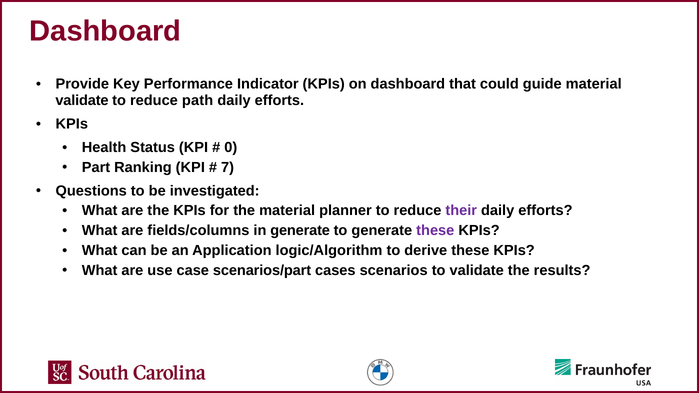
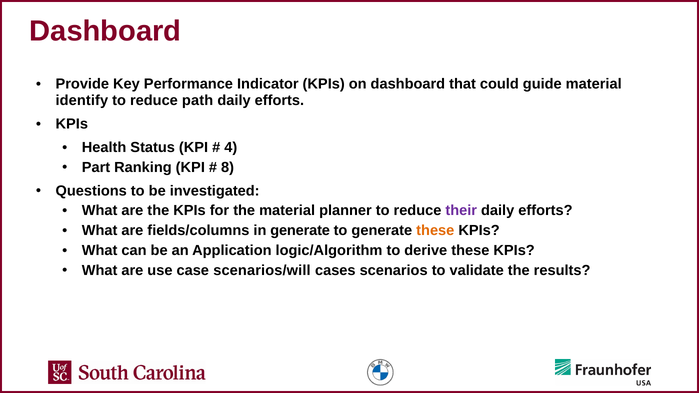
validate at (82, 100): validate -> identify
0: 0 -> 4
7: 7 -> 8
these at (435, 231) colour: purple -> orange
scenarios/part: scenarios/part -> scenarios/will
